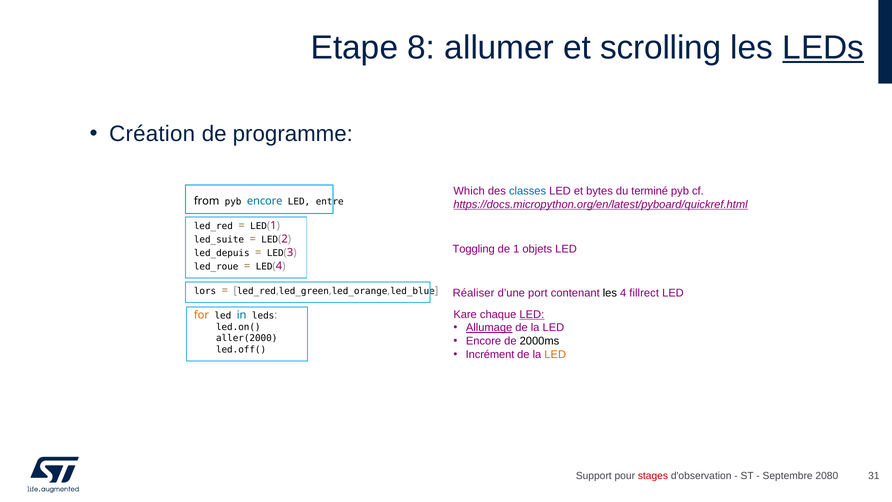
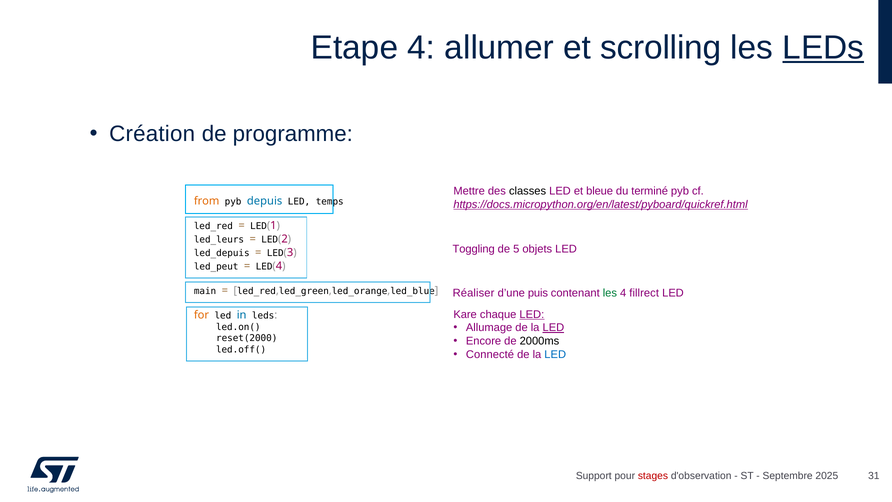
Etape 8: 8 -> 4
Which: Which -> Mettre
classes colour: blue -> black
bytes: bytes -> bleue
from colour: black -> orange
pyb encore: encore -> depuis
entre: entre -> temps
led_suite: led_suite -> led_leurs
1: 1 -> 5
led_roue: led_roue -> led_peut
lors: lors -> main
port: port -> puis
les at (610, 293) colour: black -> green
Allumage underline: present -> none
LED at (553, 328) underline: none -> present
aller(2000: aller(2000 -> reset(2000
Incrément: Incrément -> Connecté
LED at (555, 354) colour: orange -> blue
2080: 2080 -> 2025
